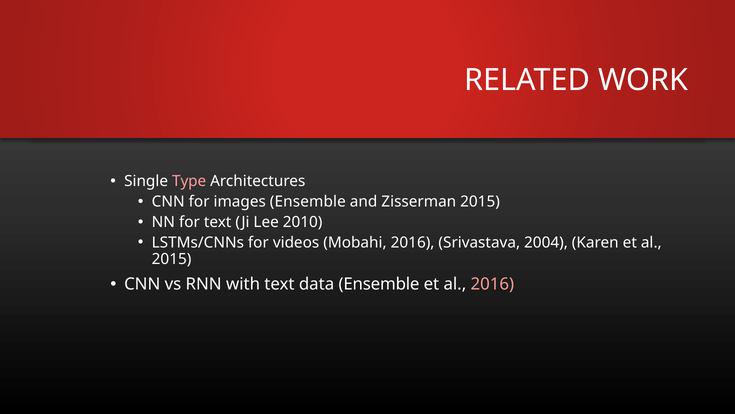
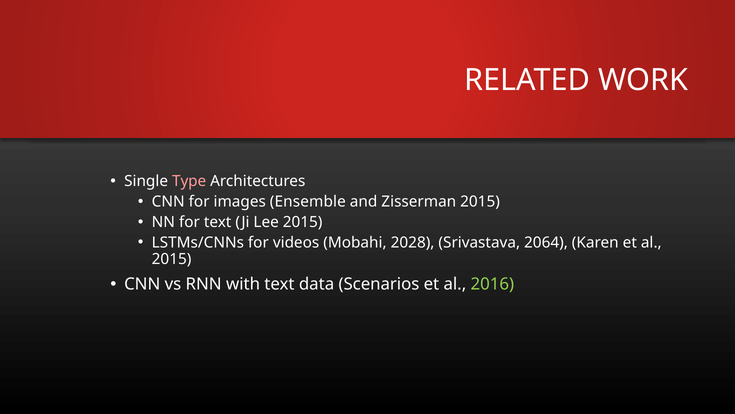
Lee 2010: 2010 -> 2015
Mobahi 2016: 2016 -> 2028
2004: 2004 -> 2064
data Ensemble: Ensemble -> Scenarios
2016 at (492, 284) colour: pink -> light green
